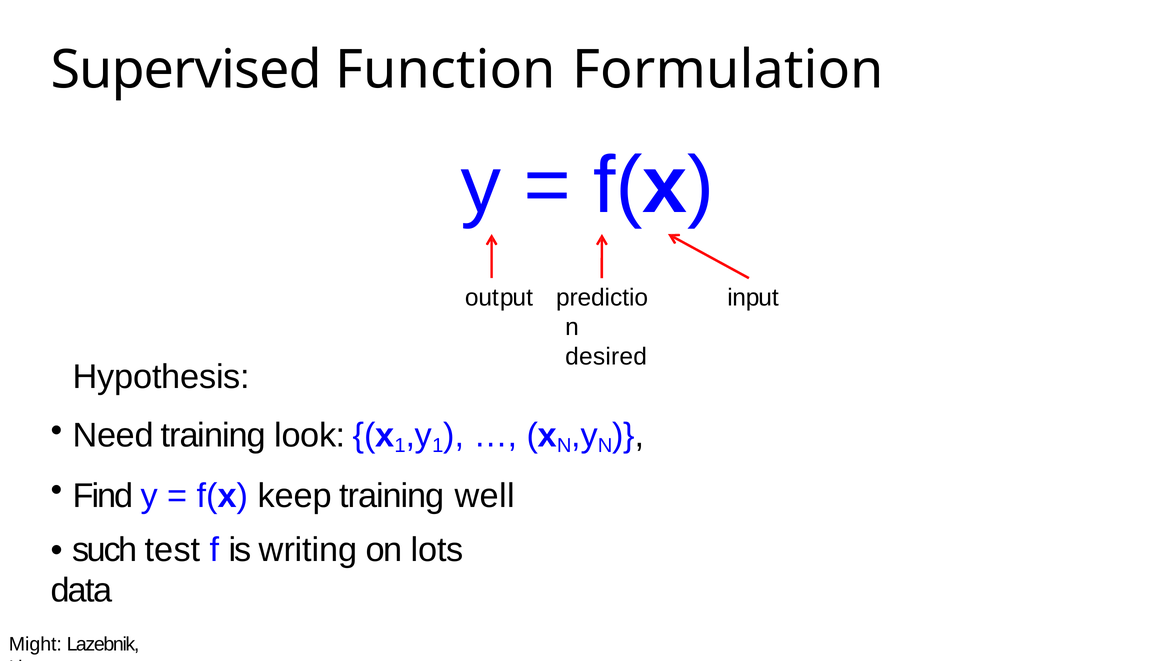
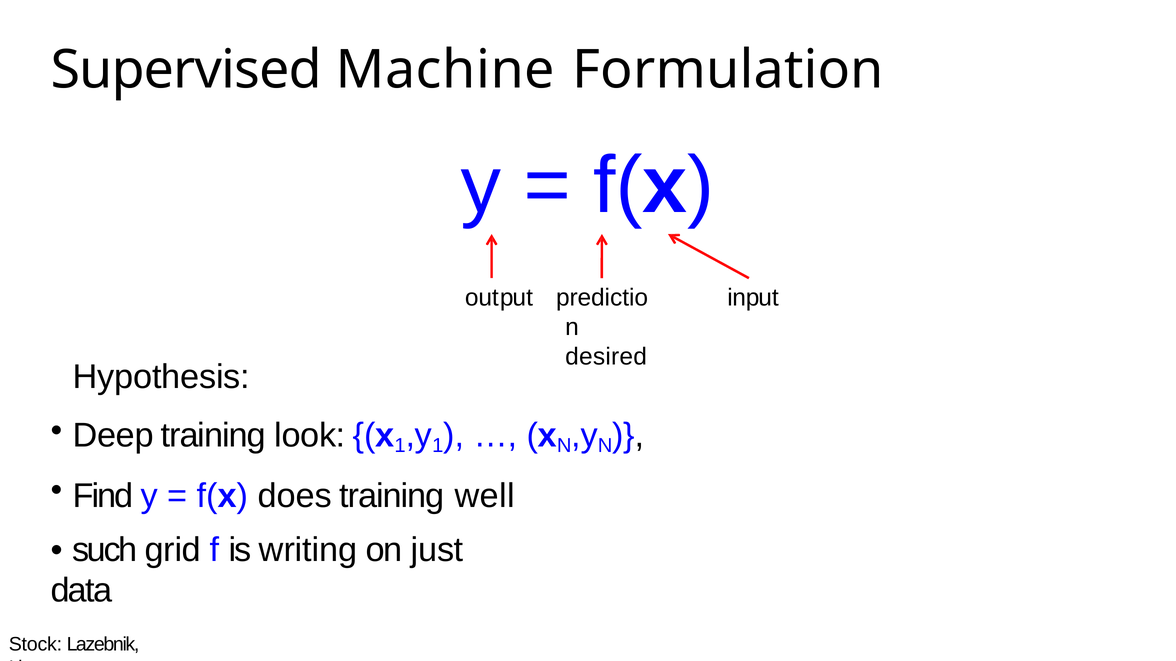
Function: Function -> Machine
Need: Need -> Deep
keep: keep -> does
test: test -> grid
lots: lots -> just
Might: Might -> Stock
